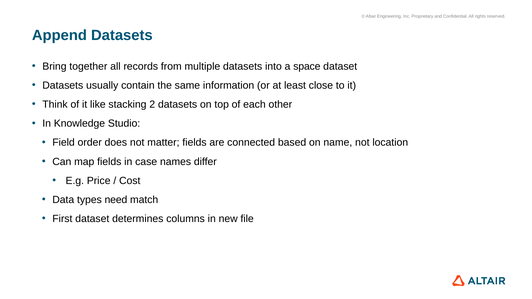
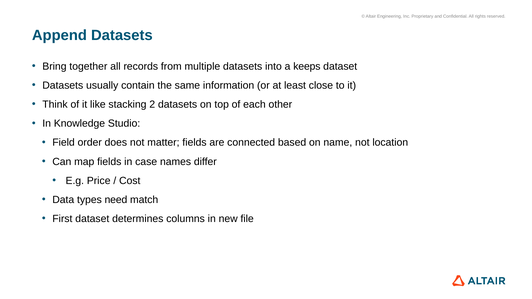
space: space -> keeps
